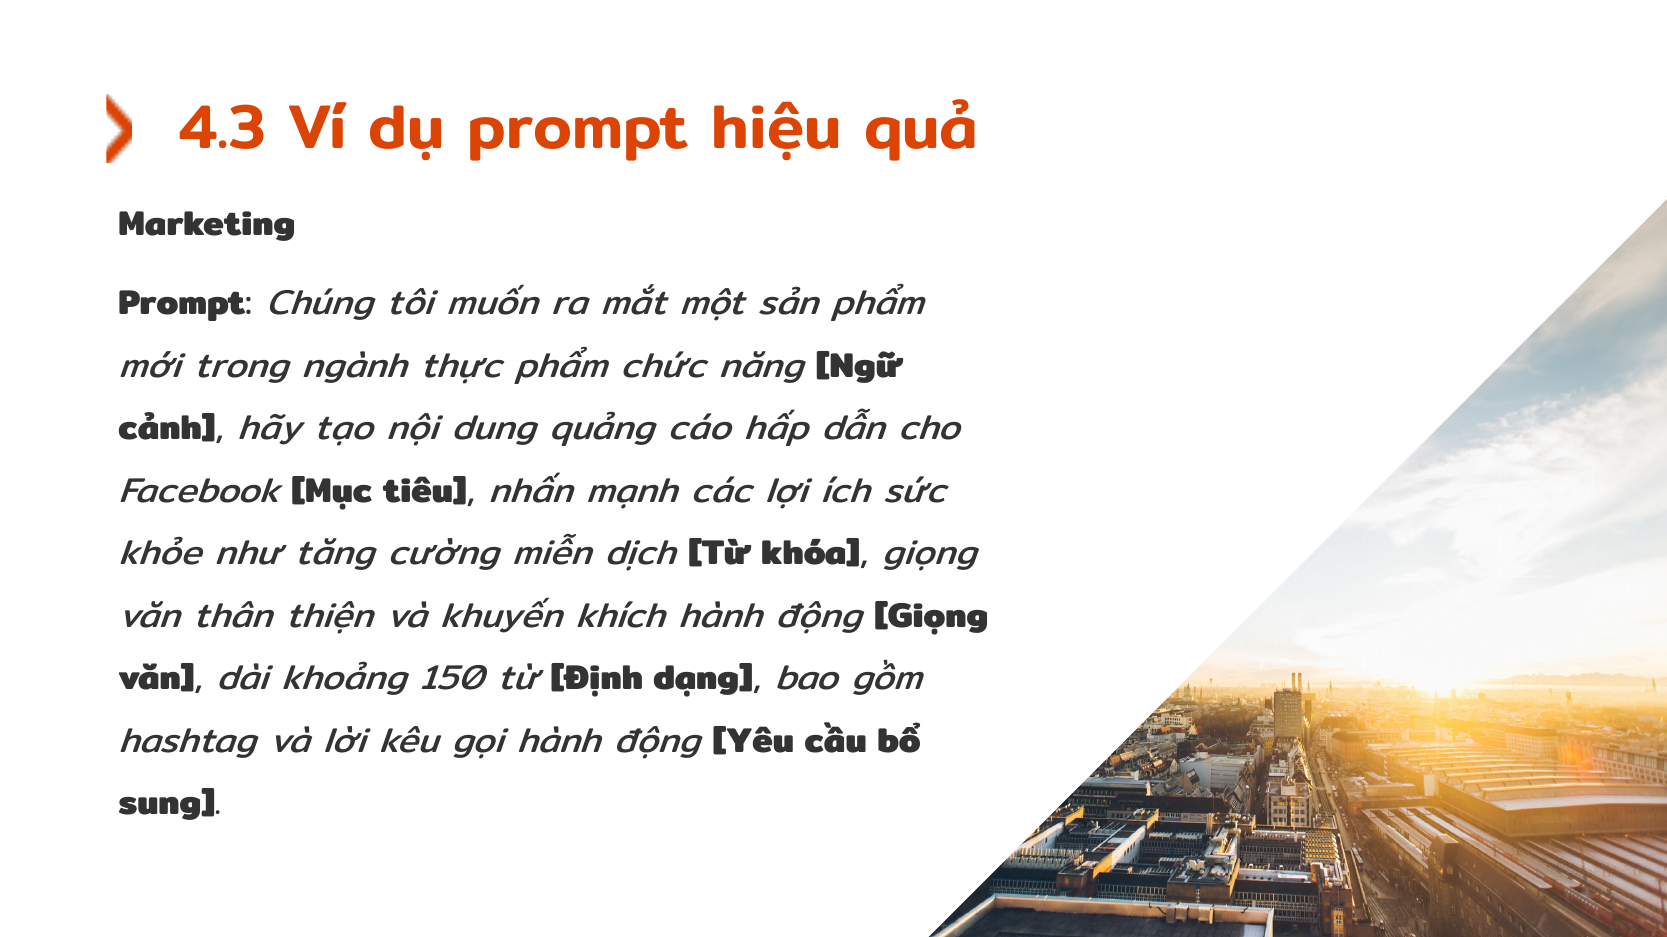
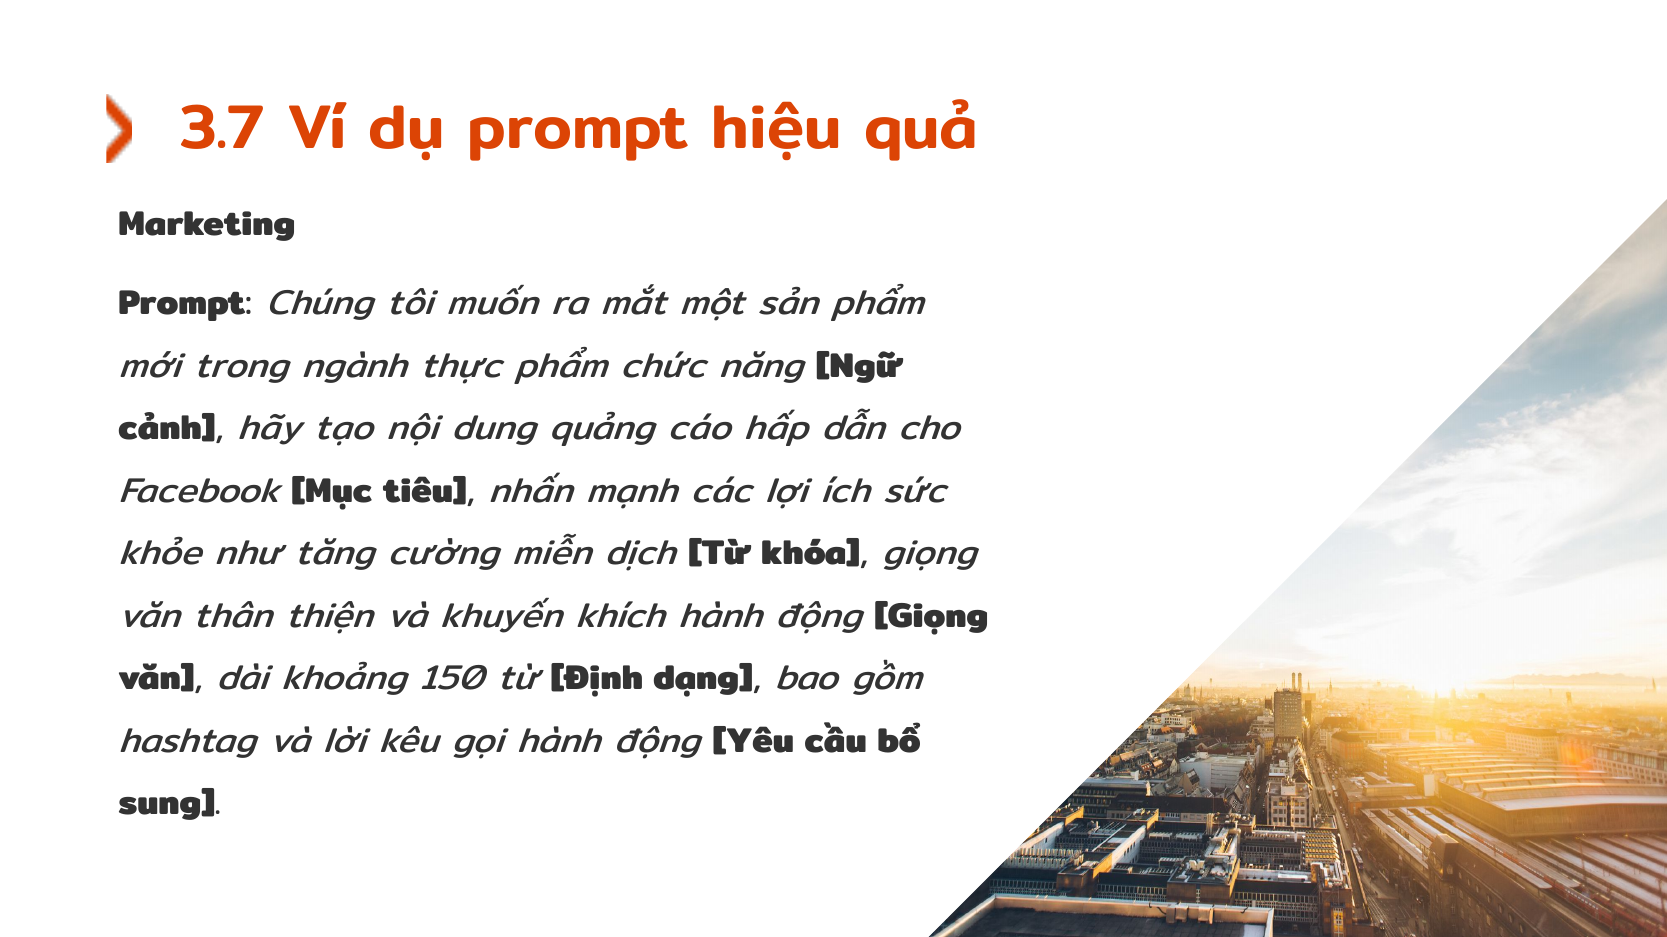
4.3: 4.3 -> 3.7
